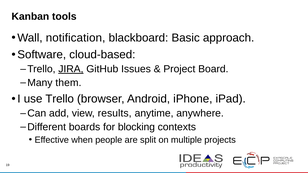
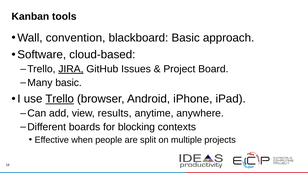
notification: notification -> convention
Many them: them -> basic
Trello at (60, 99) underline: none -> present
